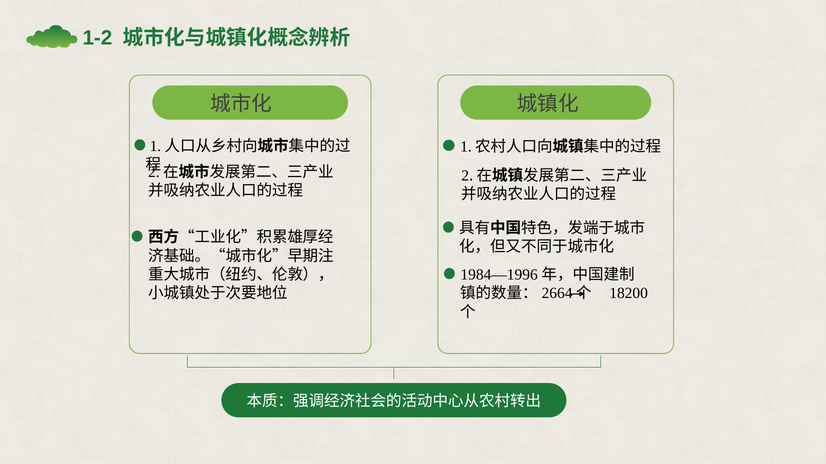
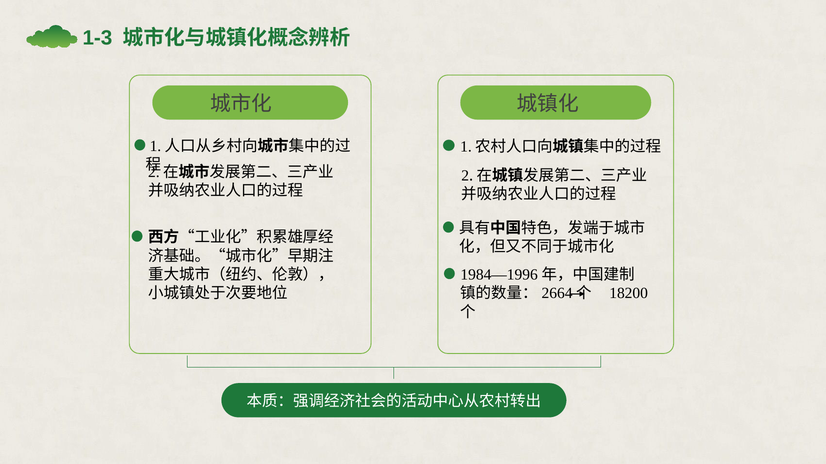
1-2: 1-2 -> 1-3
